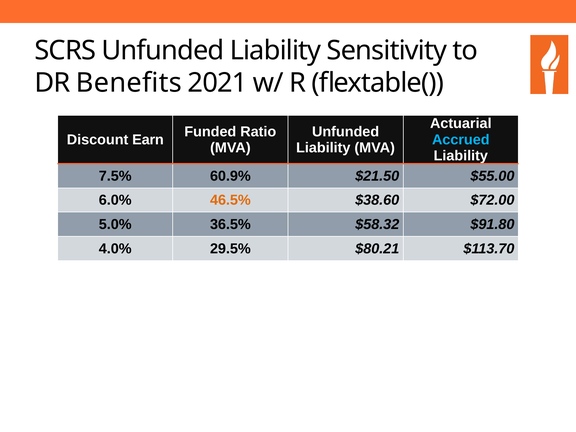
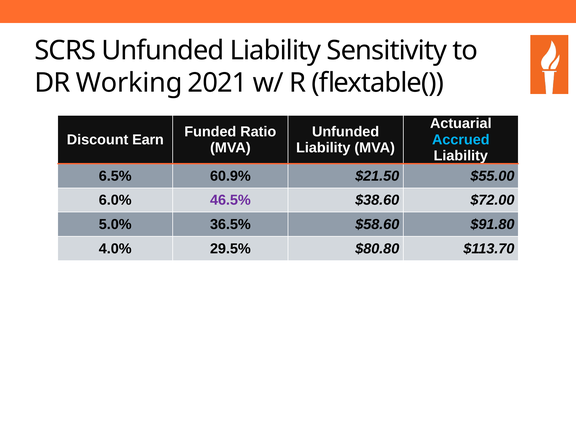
Benefits: Benefits -> Working
7.5%: 7.5% -> 6.5%
46.5% colour: orange -> purple
$58.32: $58.32 -> $58.60
$80.21: $80.21 -> $80.80
